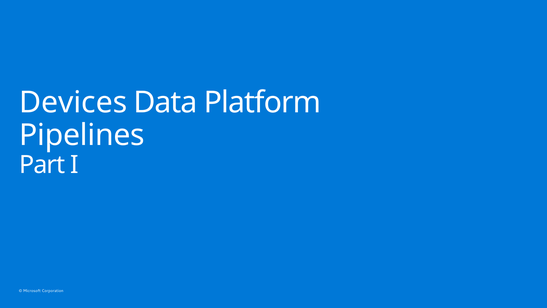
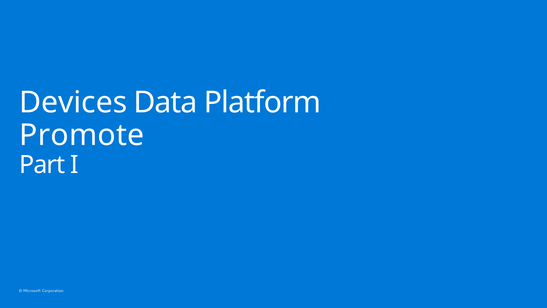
Pipelines: Pipelines -> Promote
